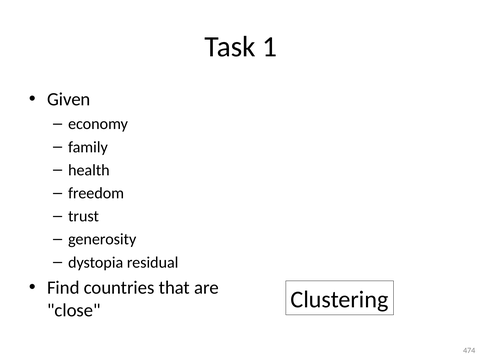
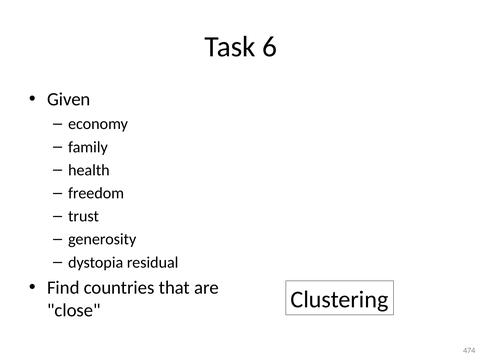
1: 1 -> 6
